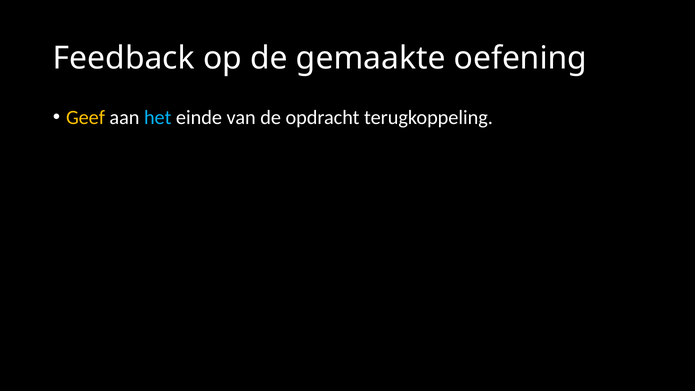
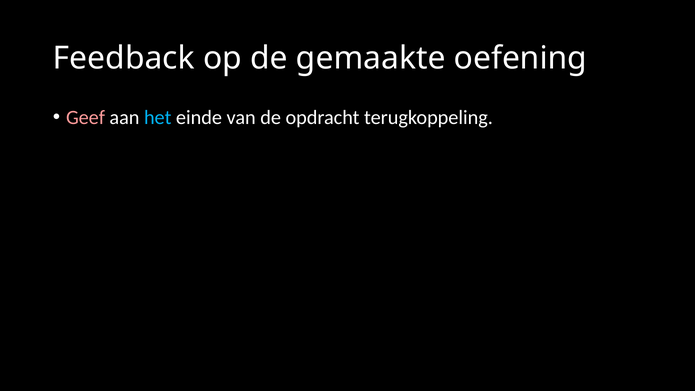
Geef colour: yellow -> pink
